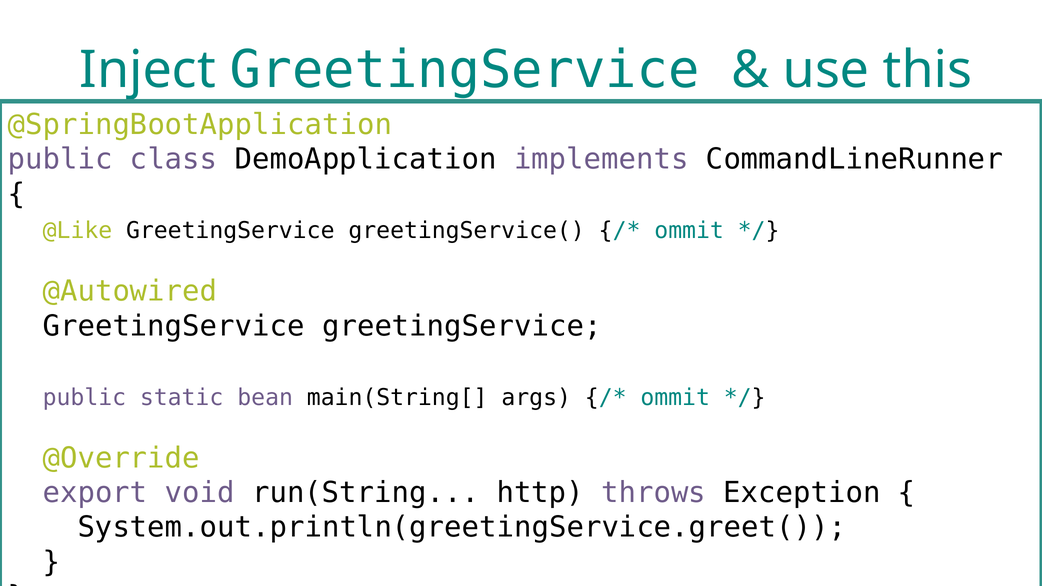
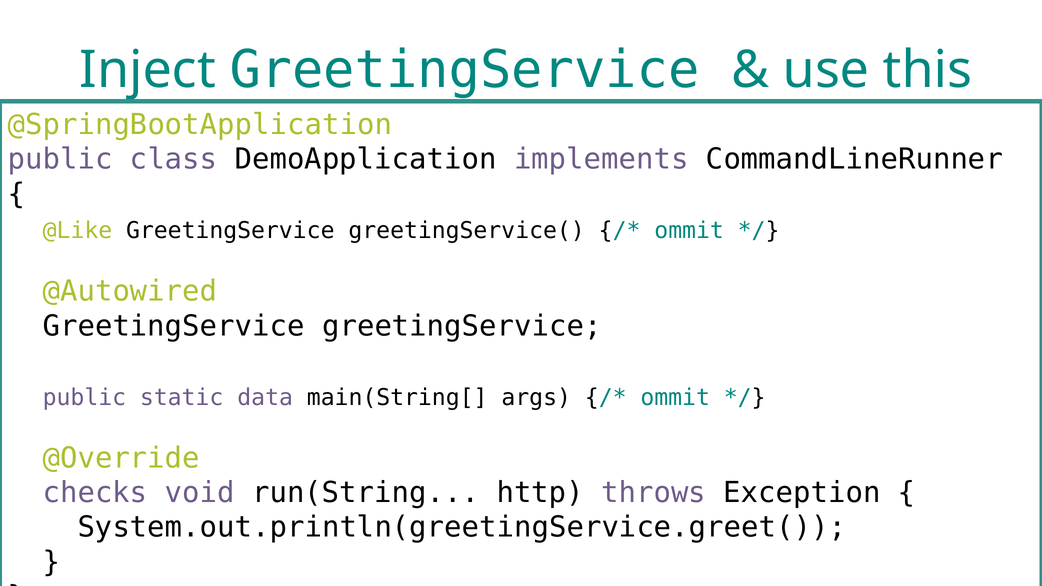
bean: bean -> data
export: export -> checks
